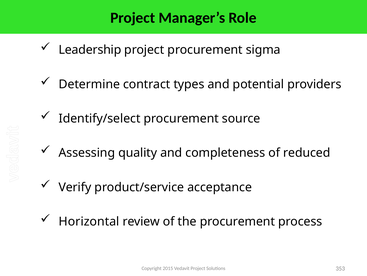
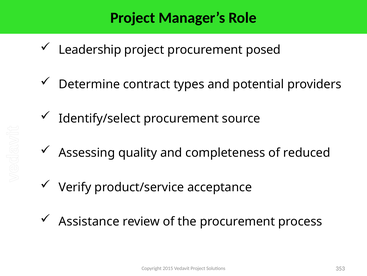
sigma: sigma -> posed
Horizontal: Horizontal -> Assistance
